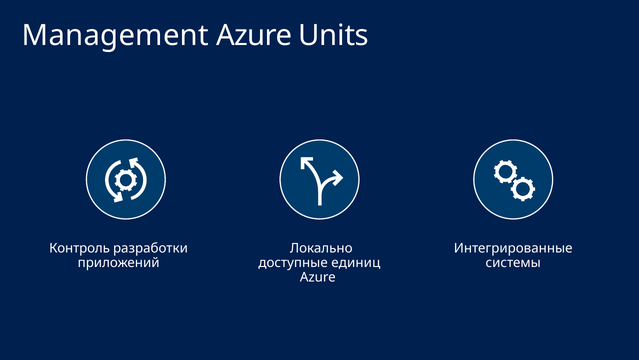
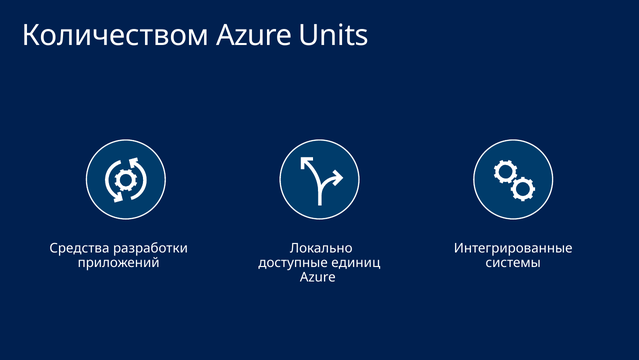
Management: Management -> Количеством
Контроль: Контроль -> Средства
